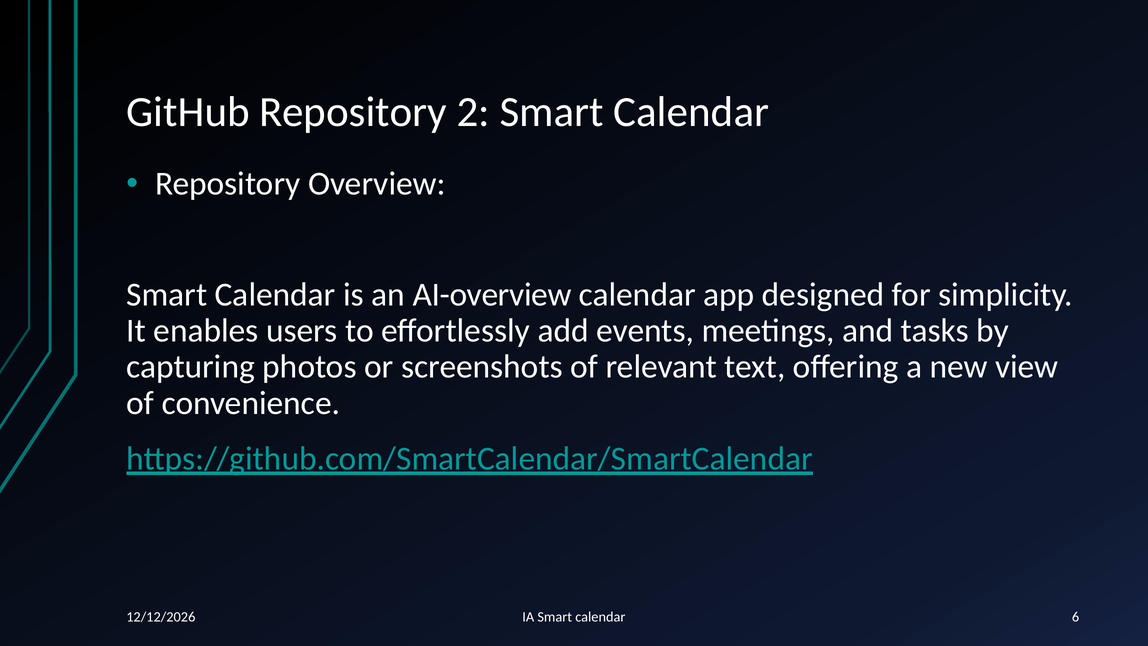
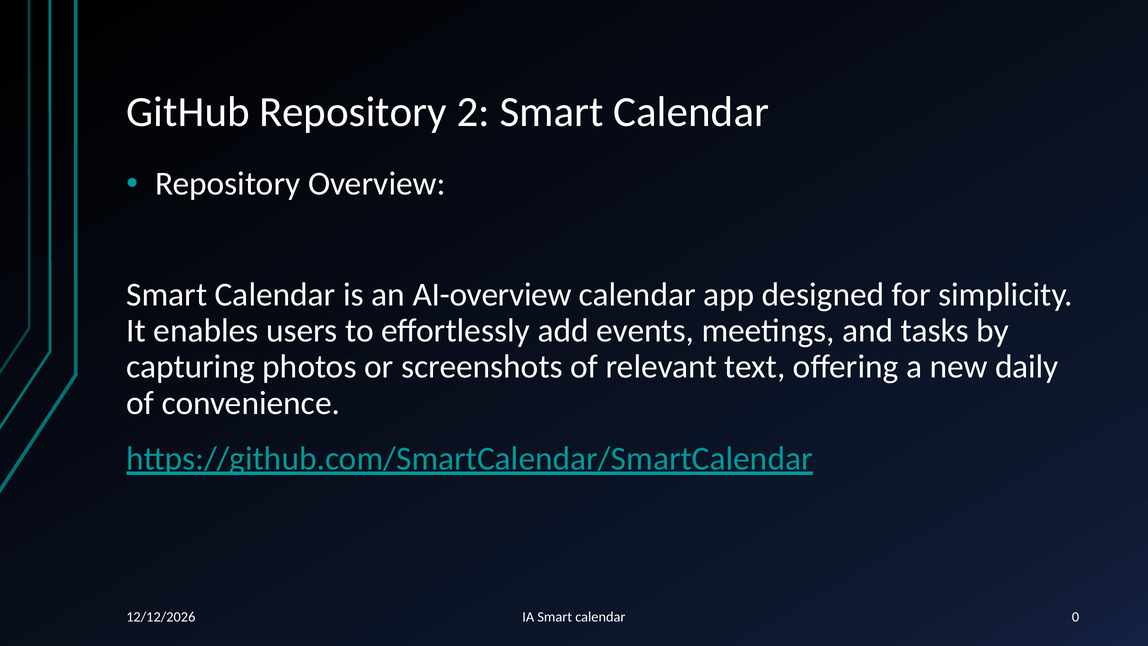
view: view -> daily
6: 6 -> 0
